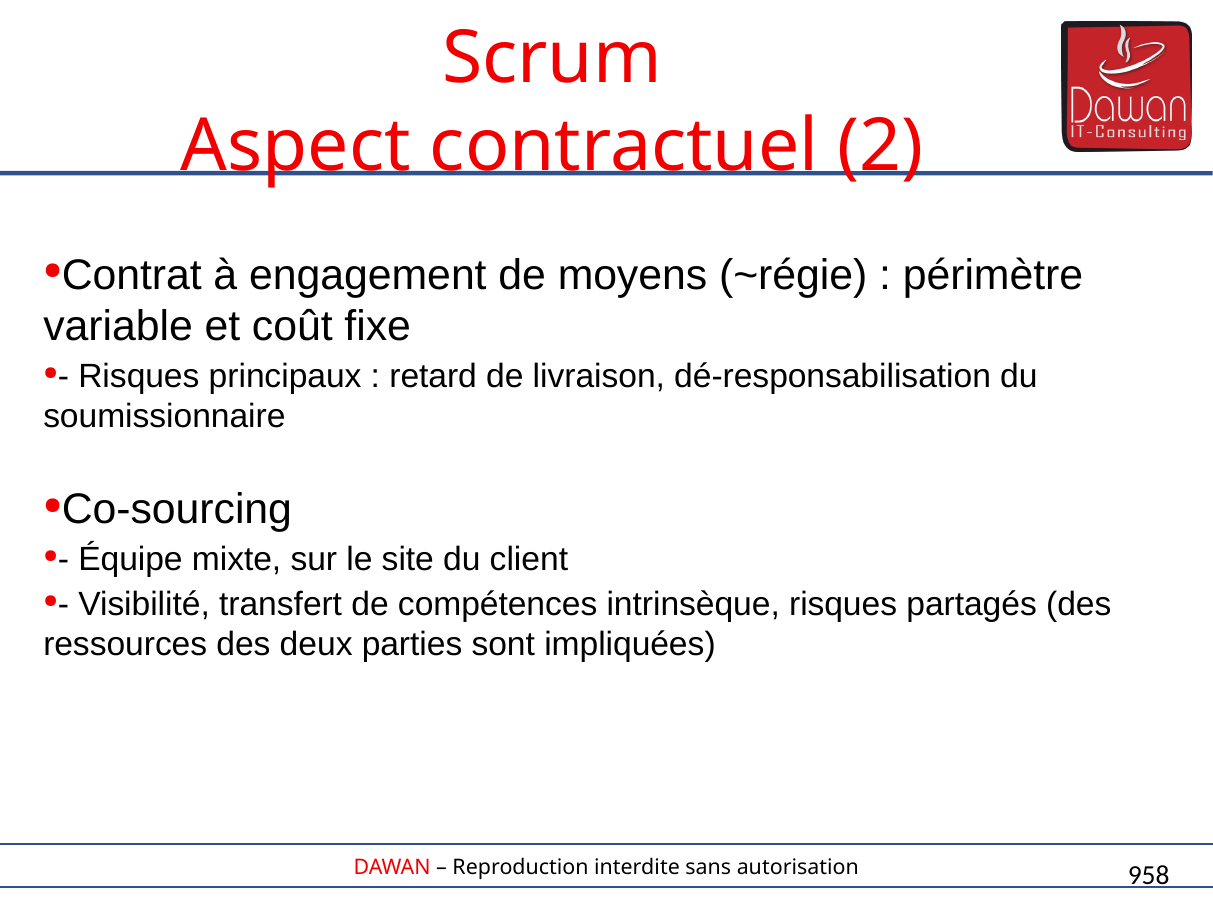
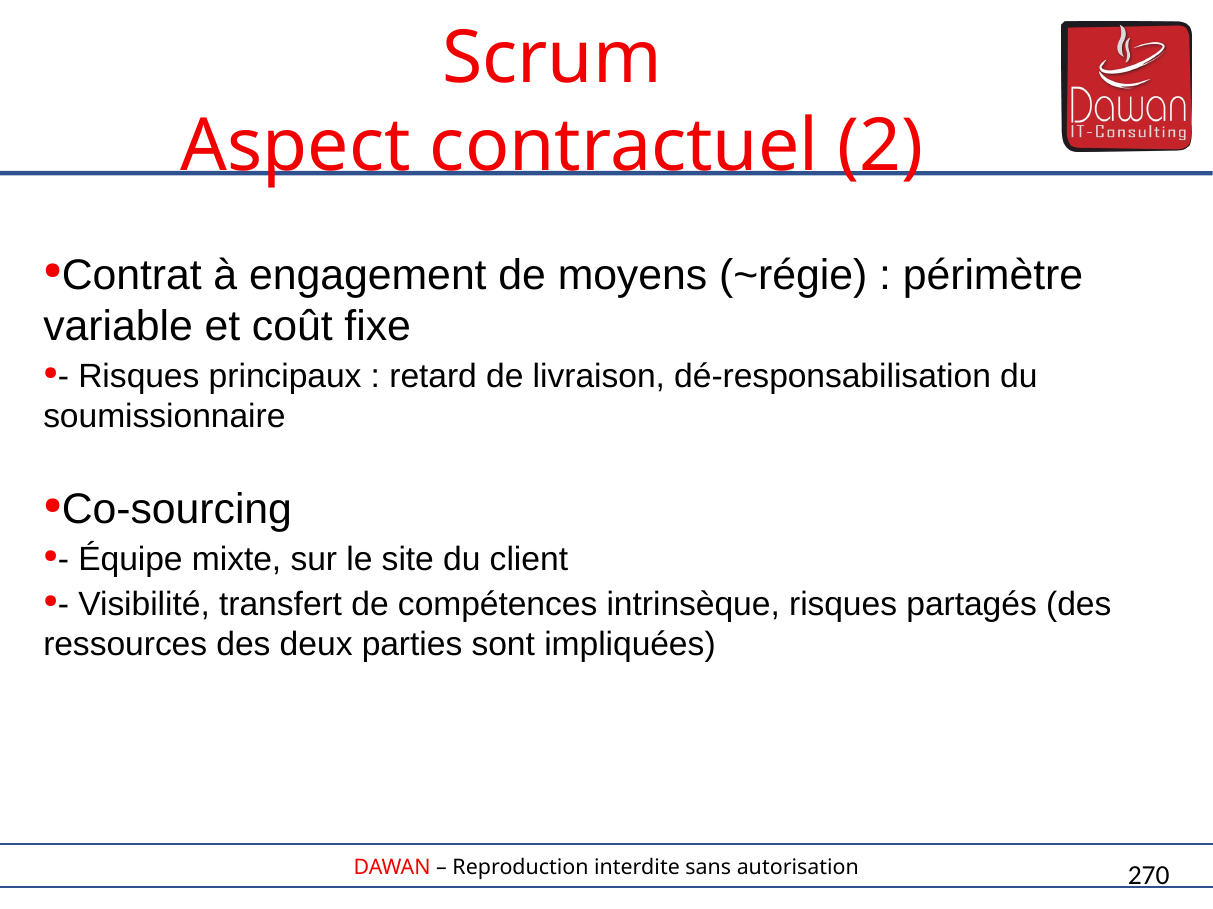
958: 958 -> 270
